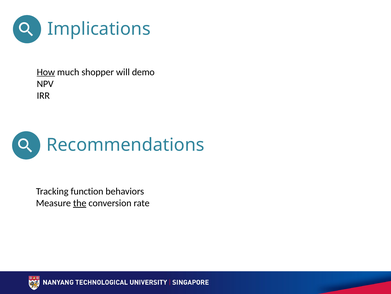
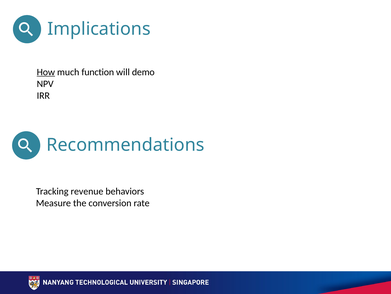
shopper: shopper -> function
function: function -> revenue
the underline: present -> none
